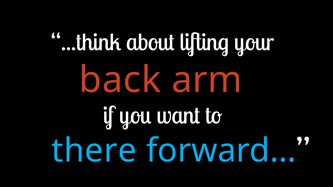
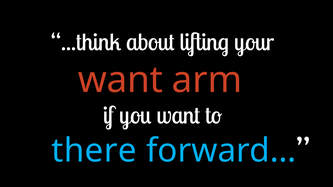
back at (120, 80): back -> want
